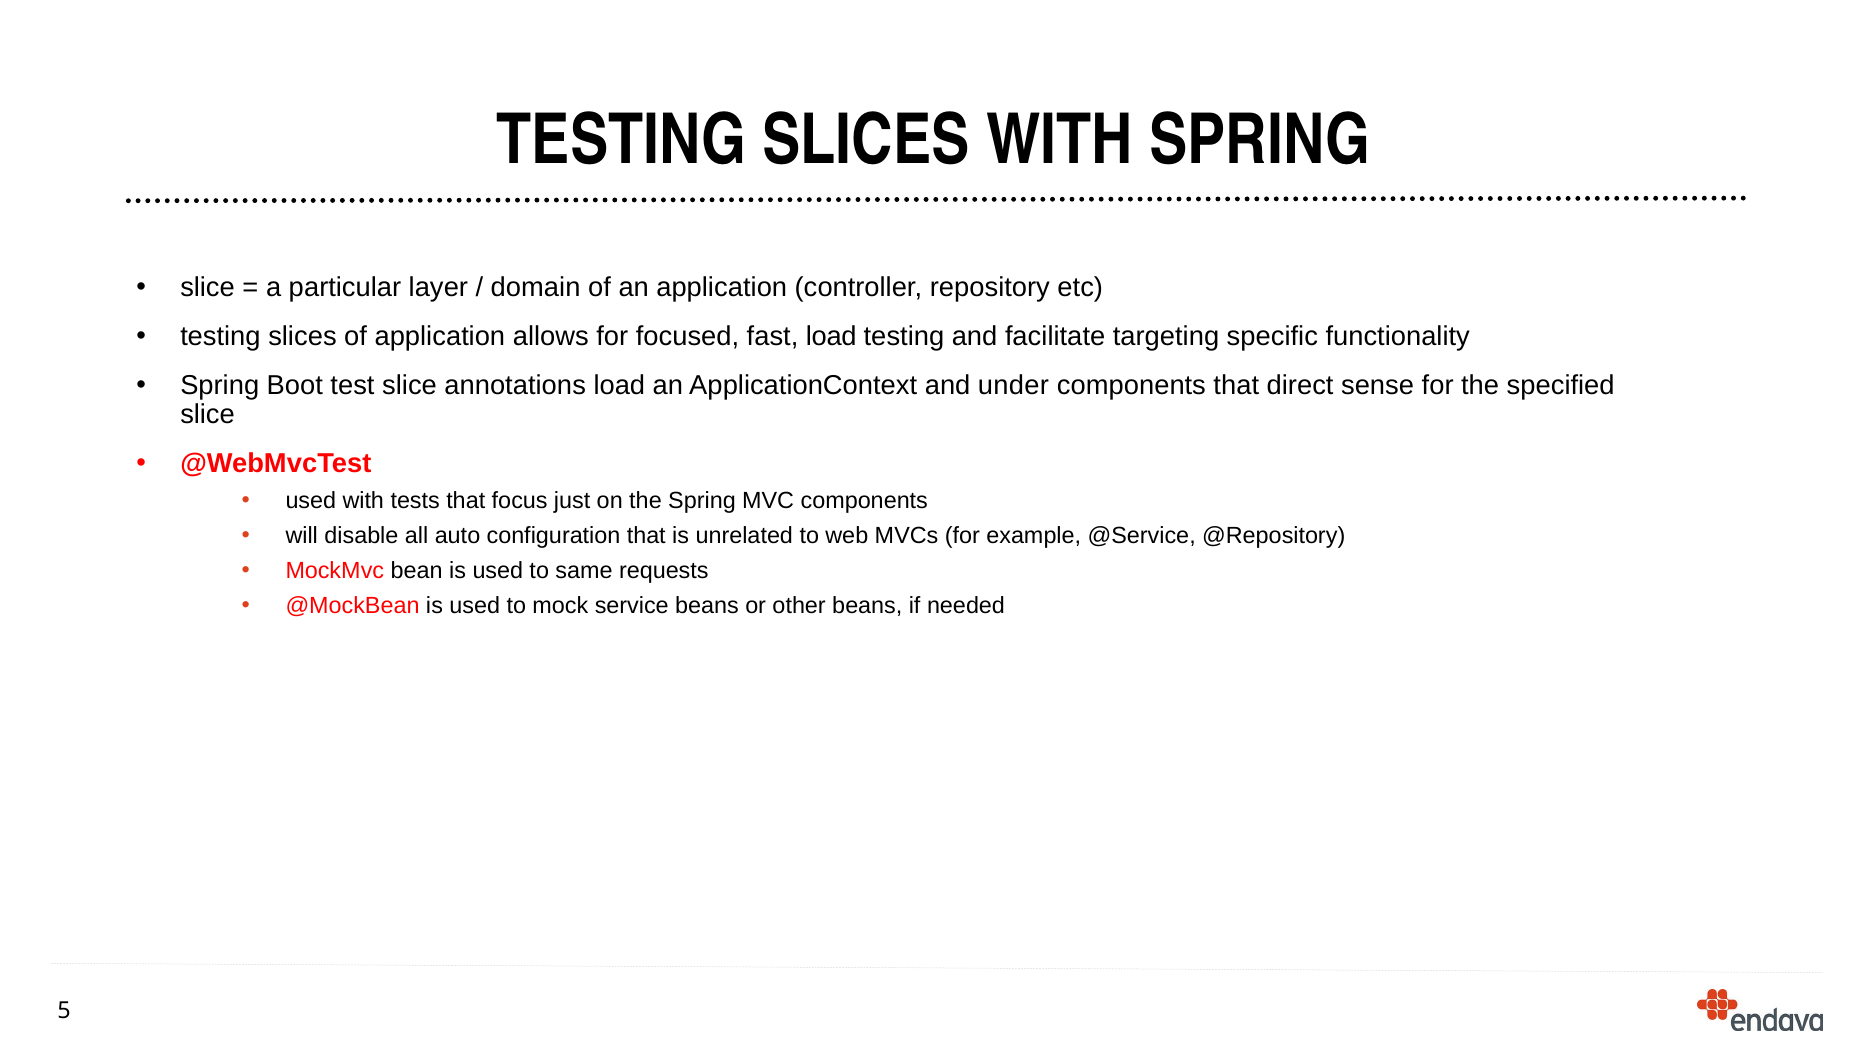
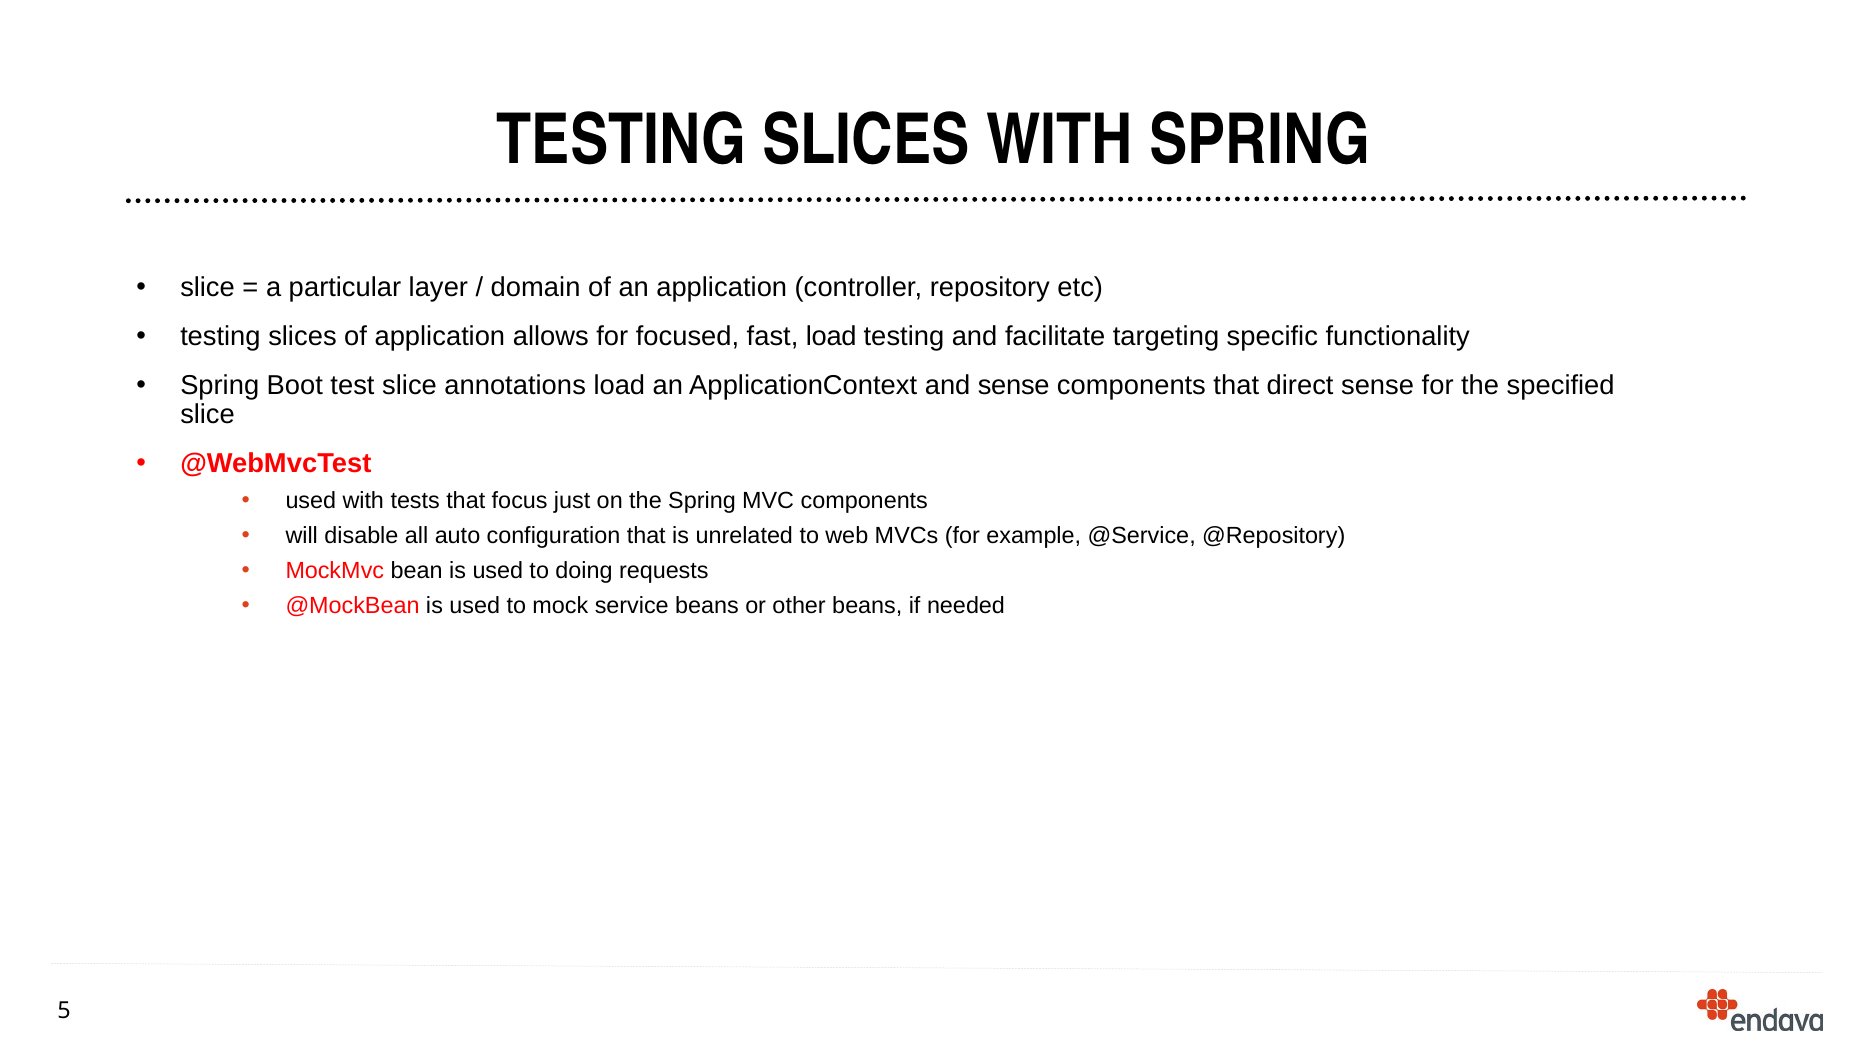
and under: under -> sense
same: same -> doing
